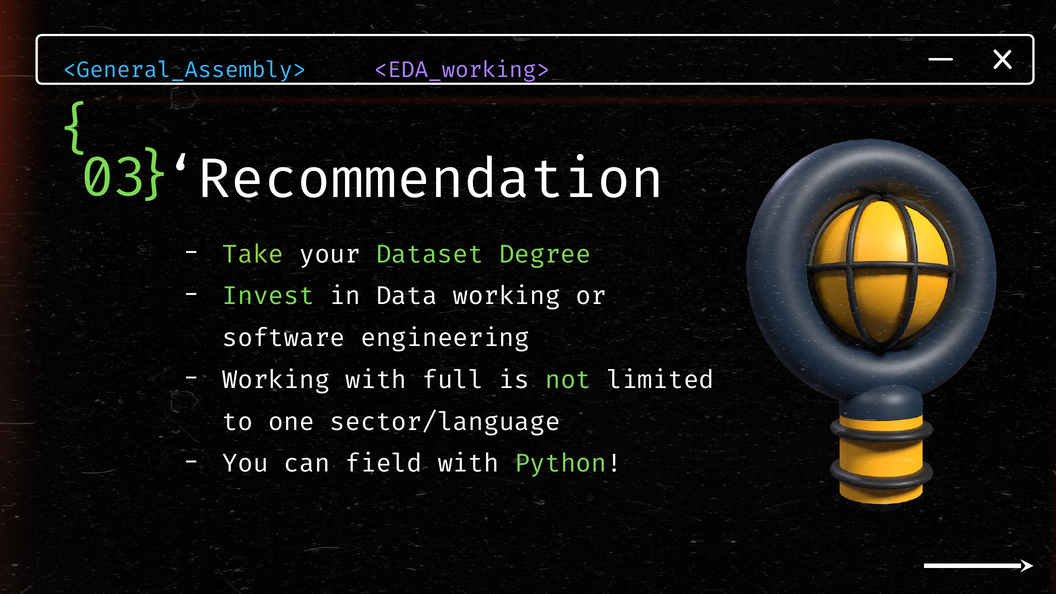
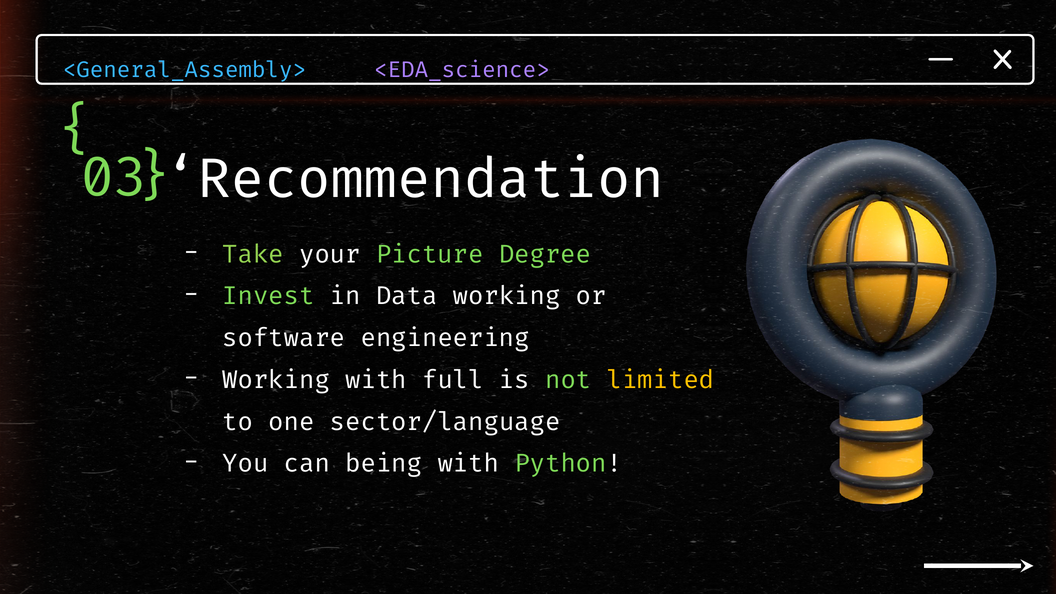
<EDA_working>: <EDA_working> -> <EDA_science>
Dataset: Dataset -> Picture
limited colour: white -> yellow
field: field -> being
